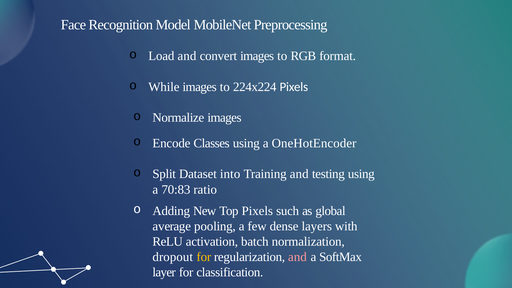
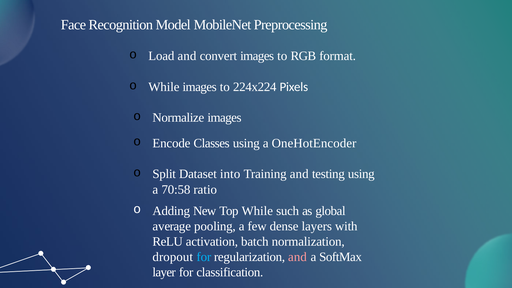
70:83: 70:83 -> 70:58
Top Pixels: Pixels -> While
for at (204, 257) colour: yellow -> light blue
